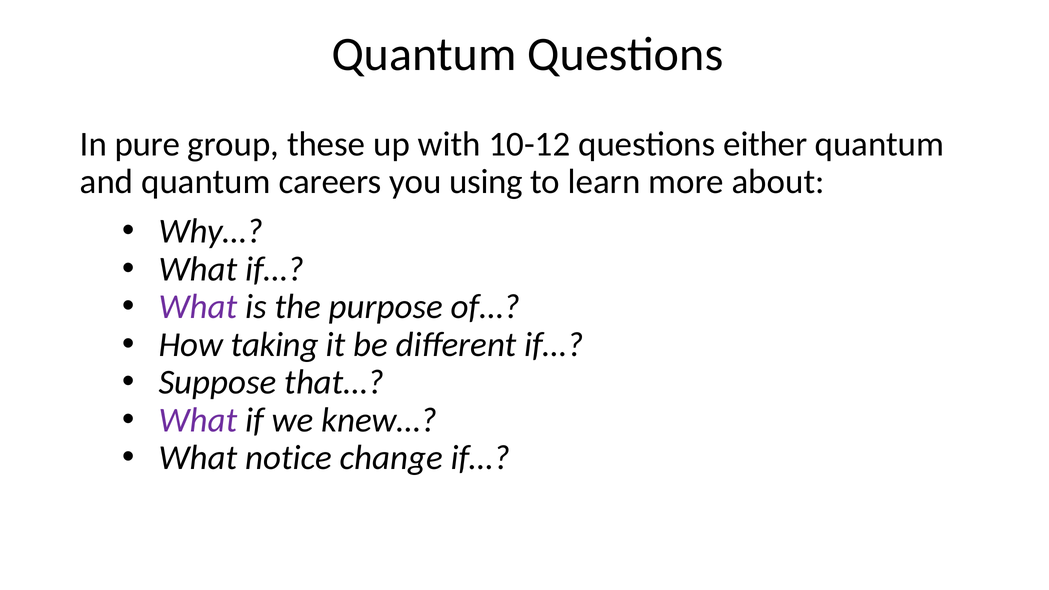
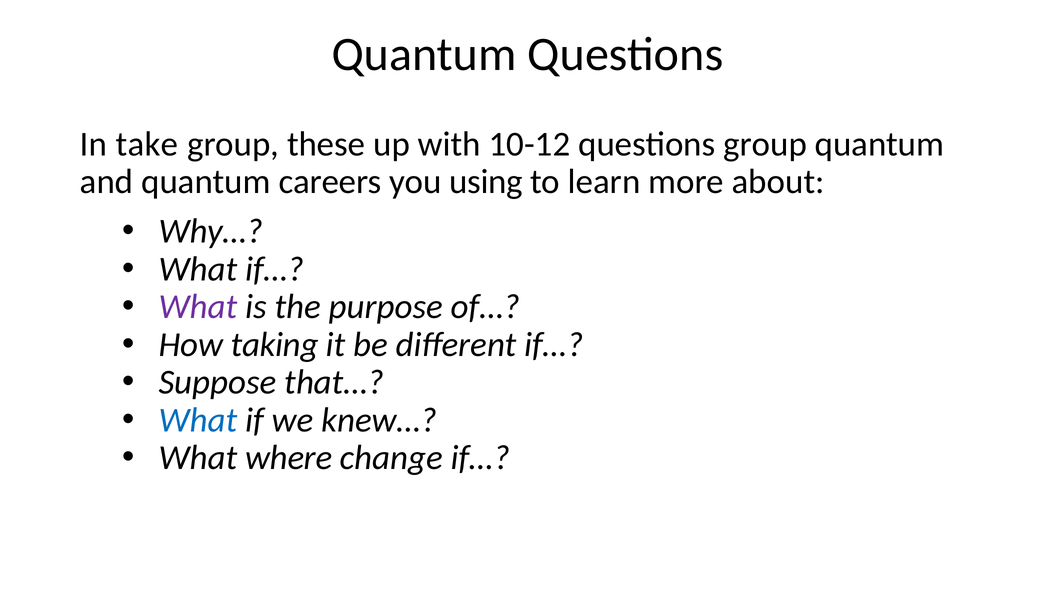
pure: pure -> take
questions either: either -> group
What at (198, 420) colour: purple -> blue
notice: notice -> where
